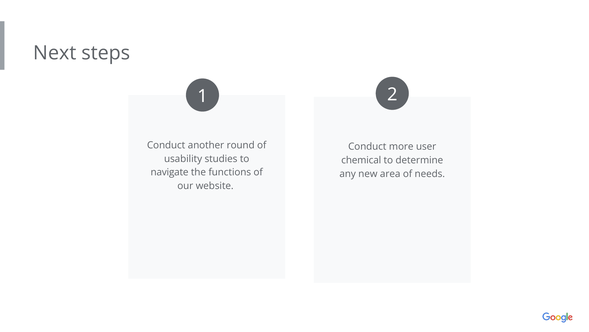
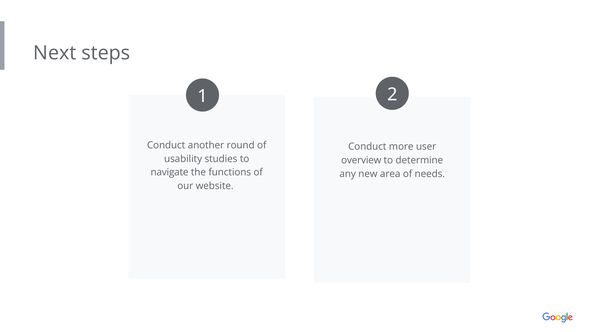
chemical: chemical -> overview
